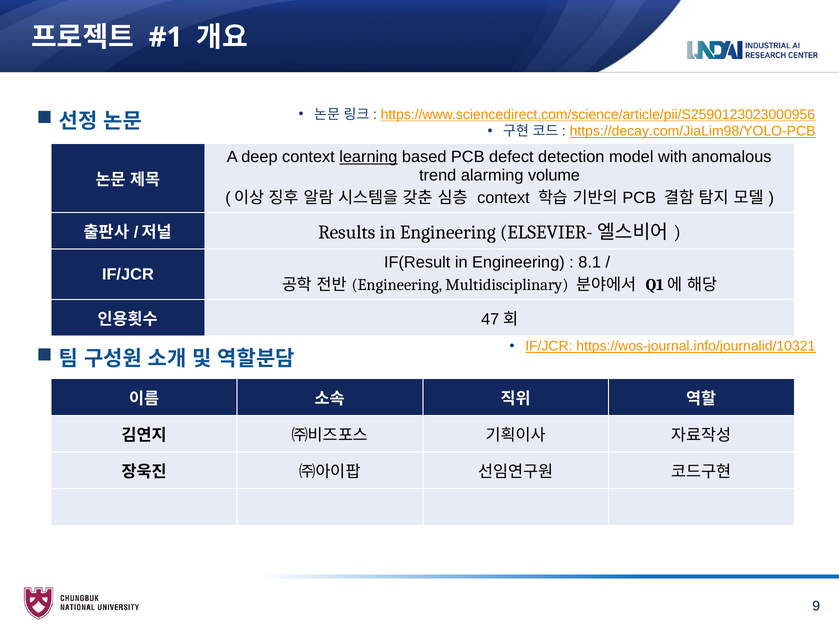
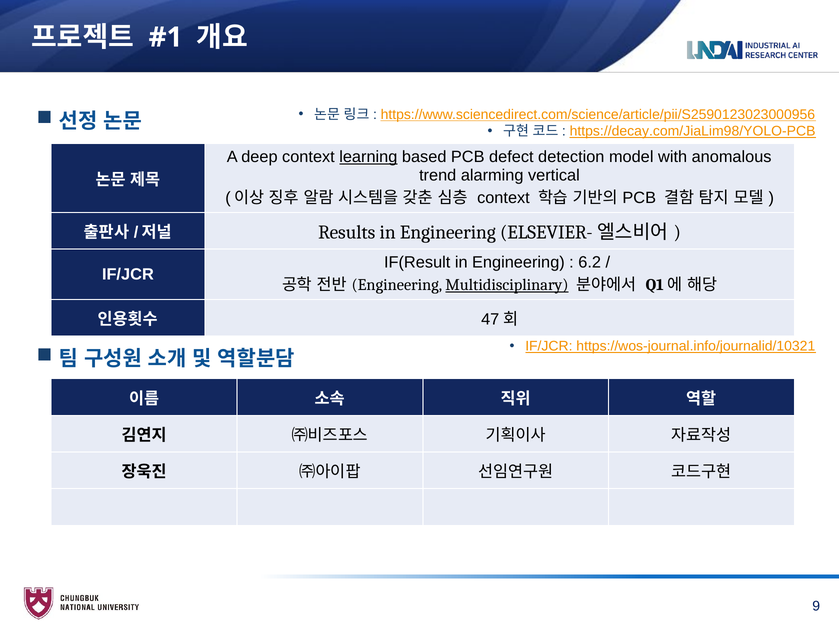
volume: volume -> vertical
8.1: 8.1 -> 6.2
Multidisciplinary underline: none -> present
